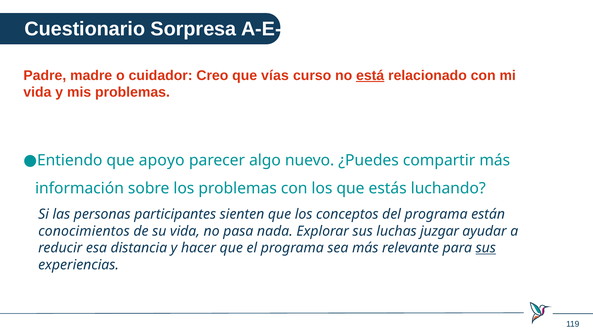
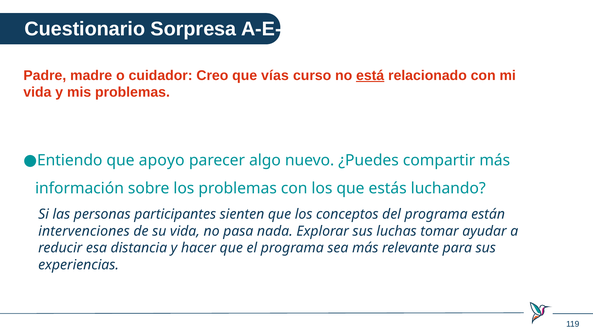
conocimientos: conocimientos -> intervenciones
juzgar: juzgar -> tomar
sus at (486, 248) underline: present -> none
